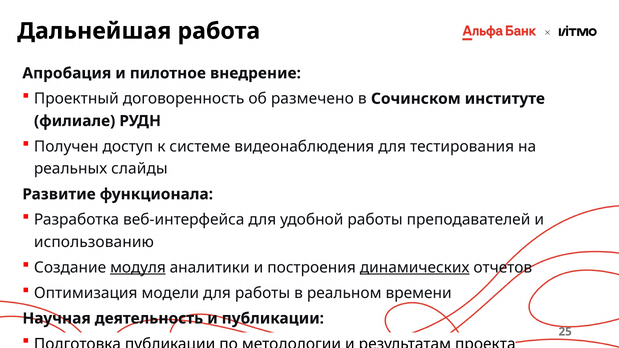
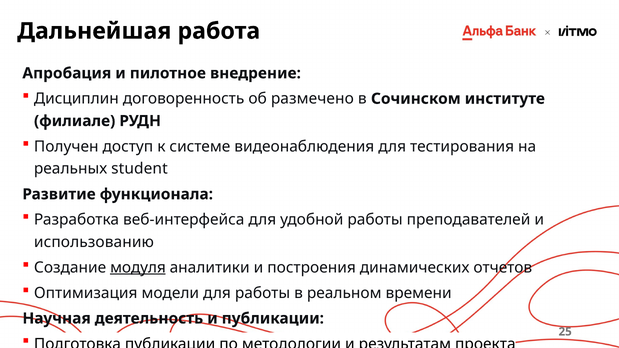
Проектный: Проектный -> Дисциплин
слайды: слайды -> student
динамических underline: present -> none
